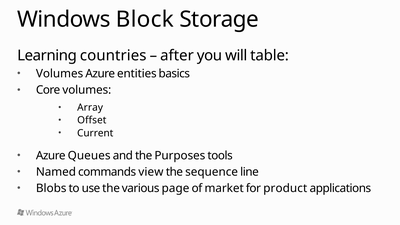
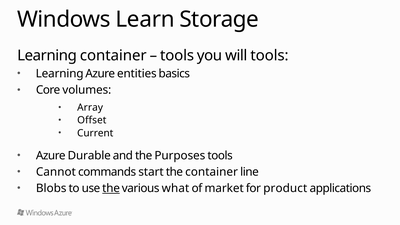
Block: Block -> Learn
Learning countries: countries -> container
after at (177, 56): after -> tools
will table: table -> tools
Volumes at (60, 74): Volumes -> Learning
Queues: Queues -> Durable
Named: Named -> Cannot
view: view -> start
the sequence: sequence -> container
the at (111, 188) underline: none -> present
page: page -> what
